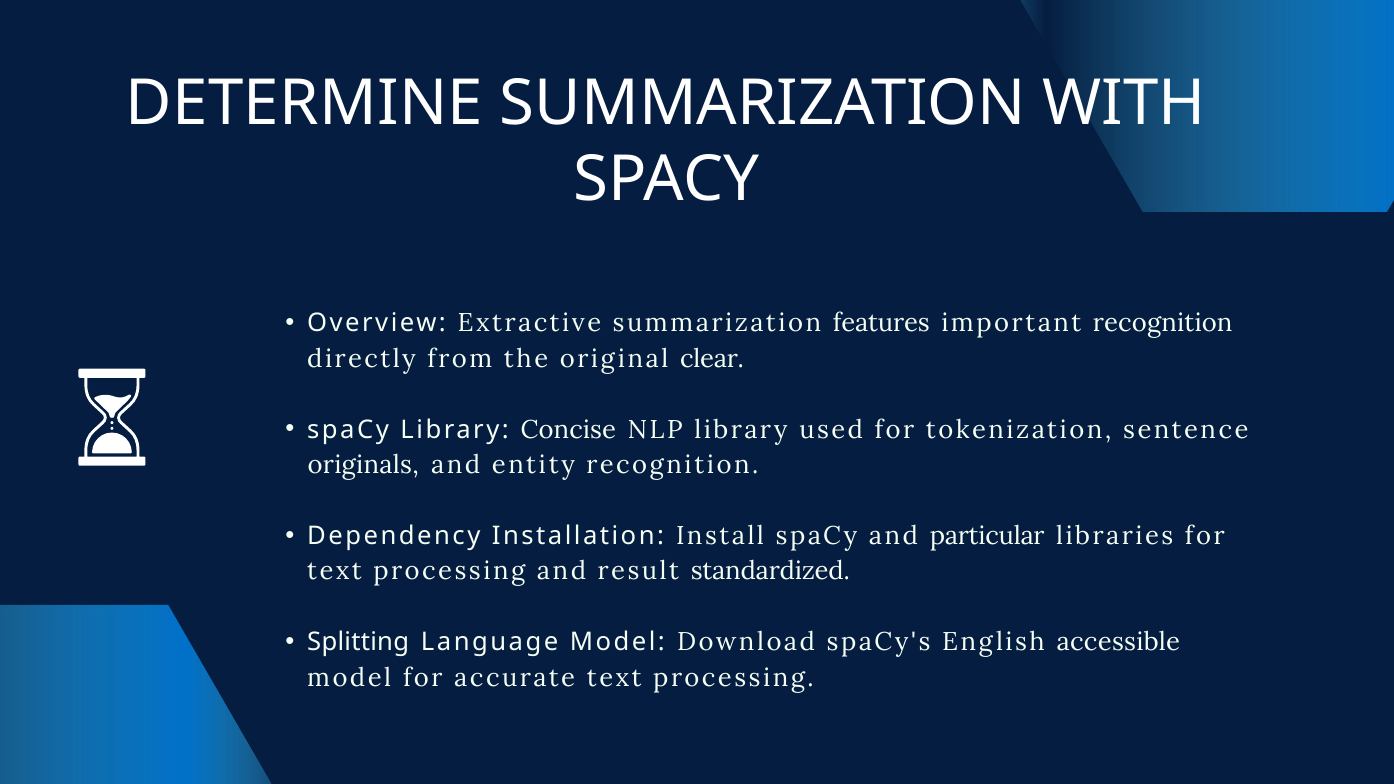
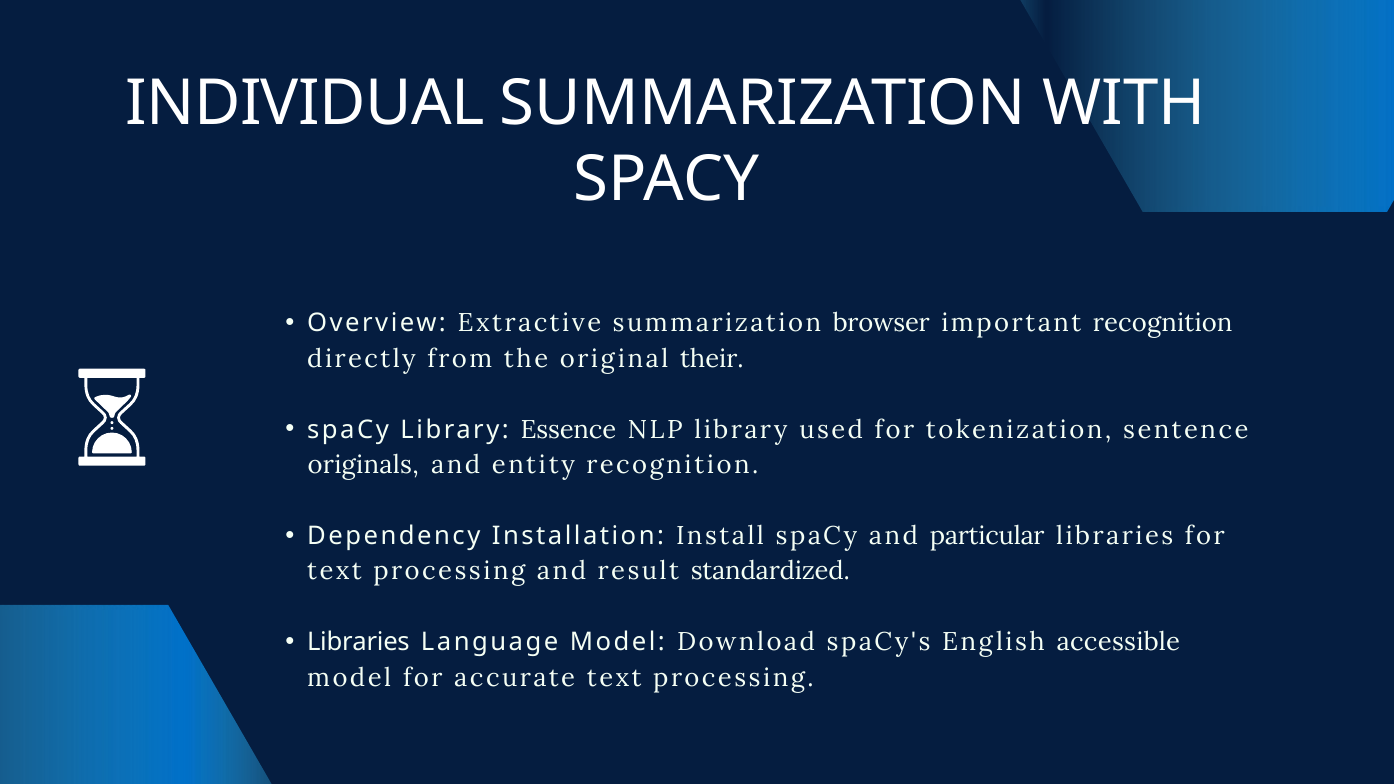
DETERMINE: DETERMINE -> INDIVIDUAL
features: features -> browser
clear: clear -> their
Concise: Concise -> Essence
Splitting at (358, 642): Splitting -> Libraries
